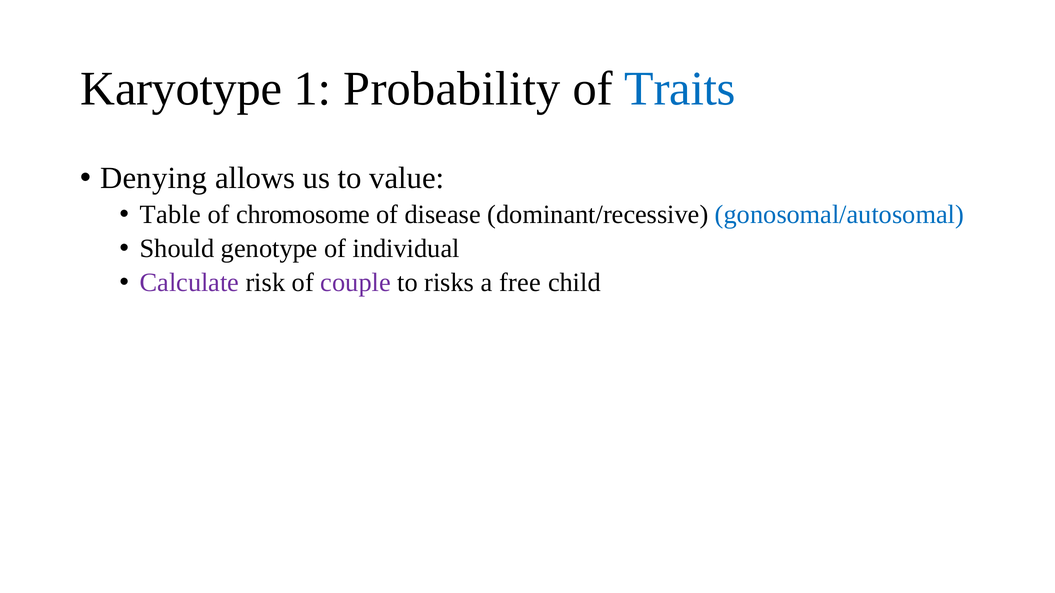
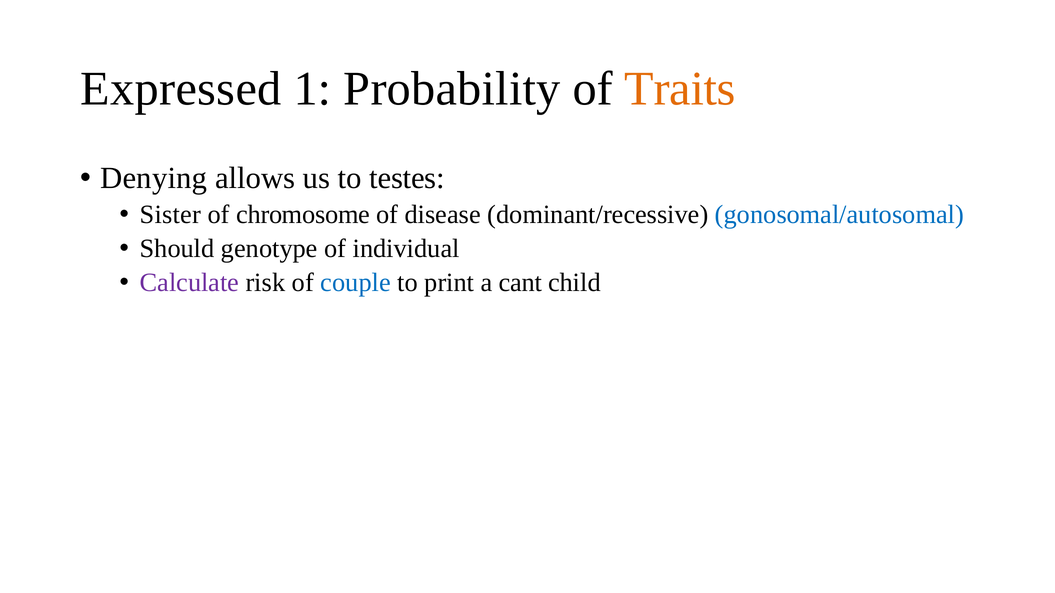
Karyotype: Karyotype -> Expressed
Traits colour: blue -> orange
value: value -> testes
Table: Table -> Sister
couple colour: purple -> blue
risks: risks -> print
free: free -> cant
